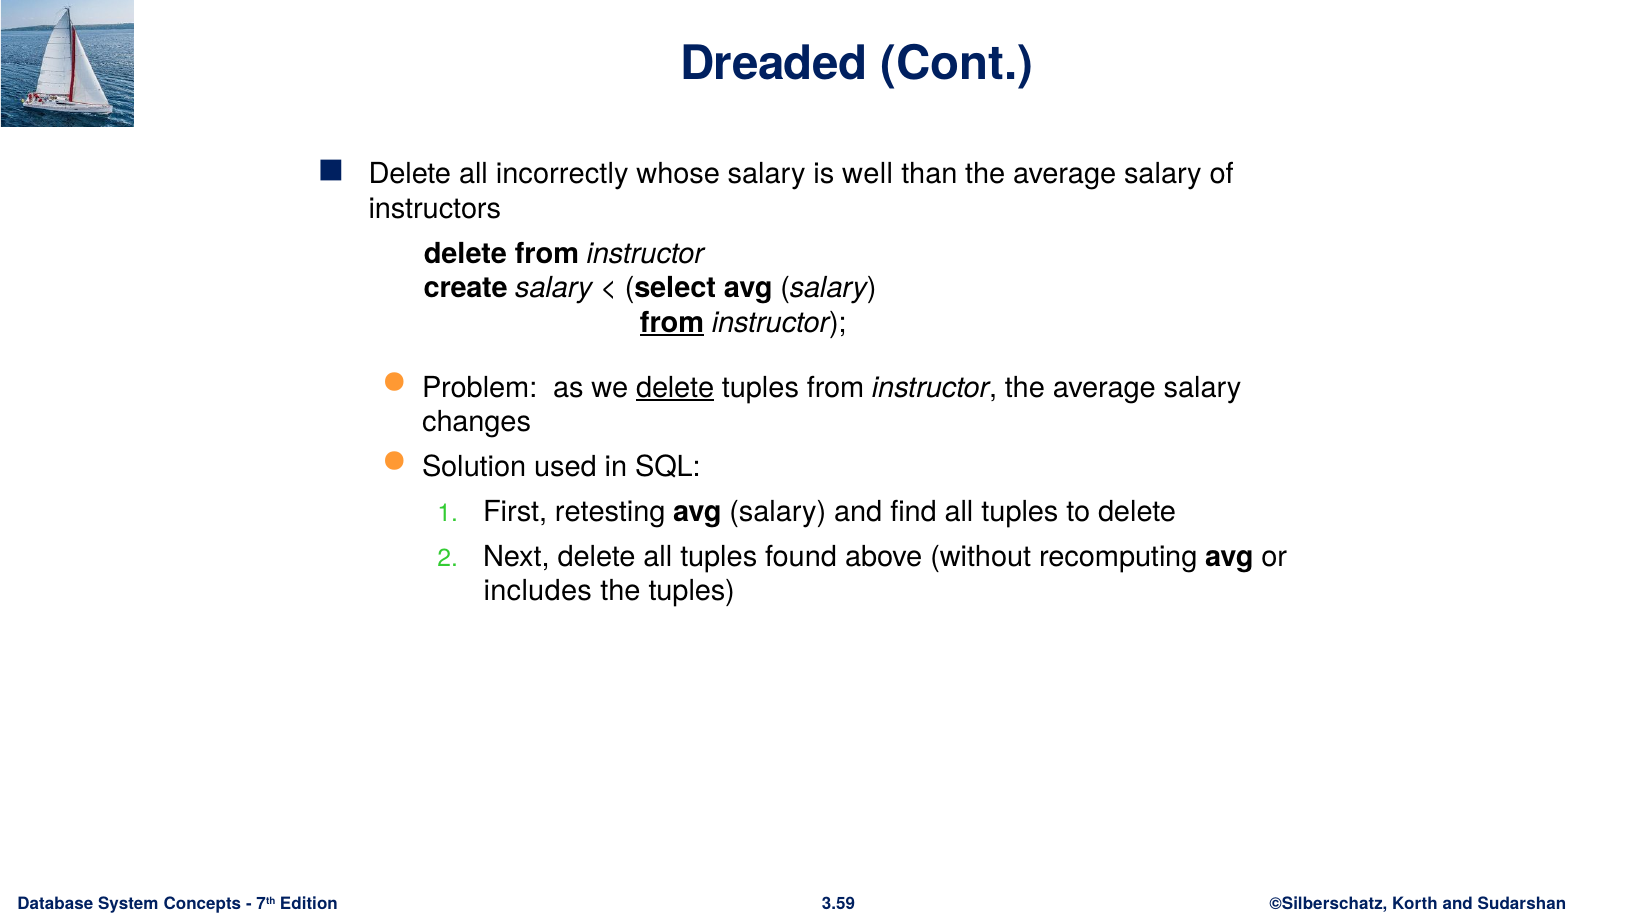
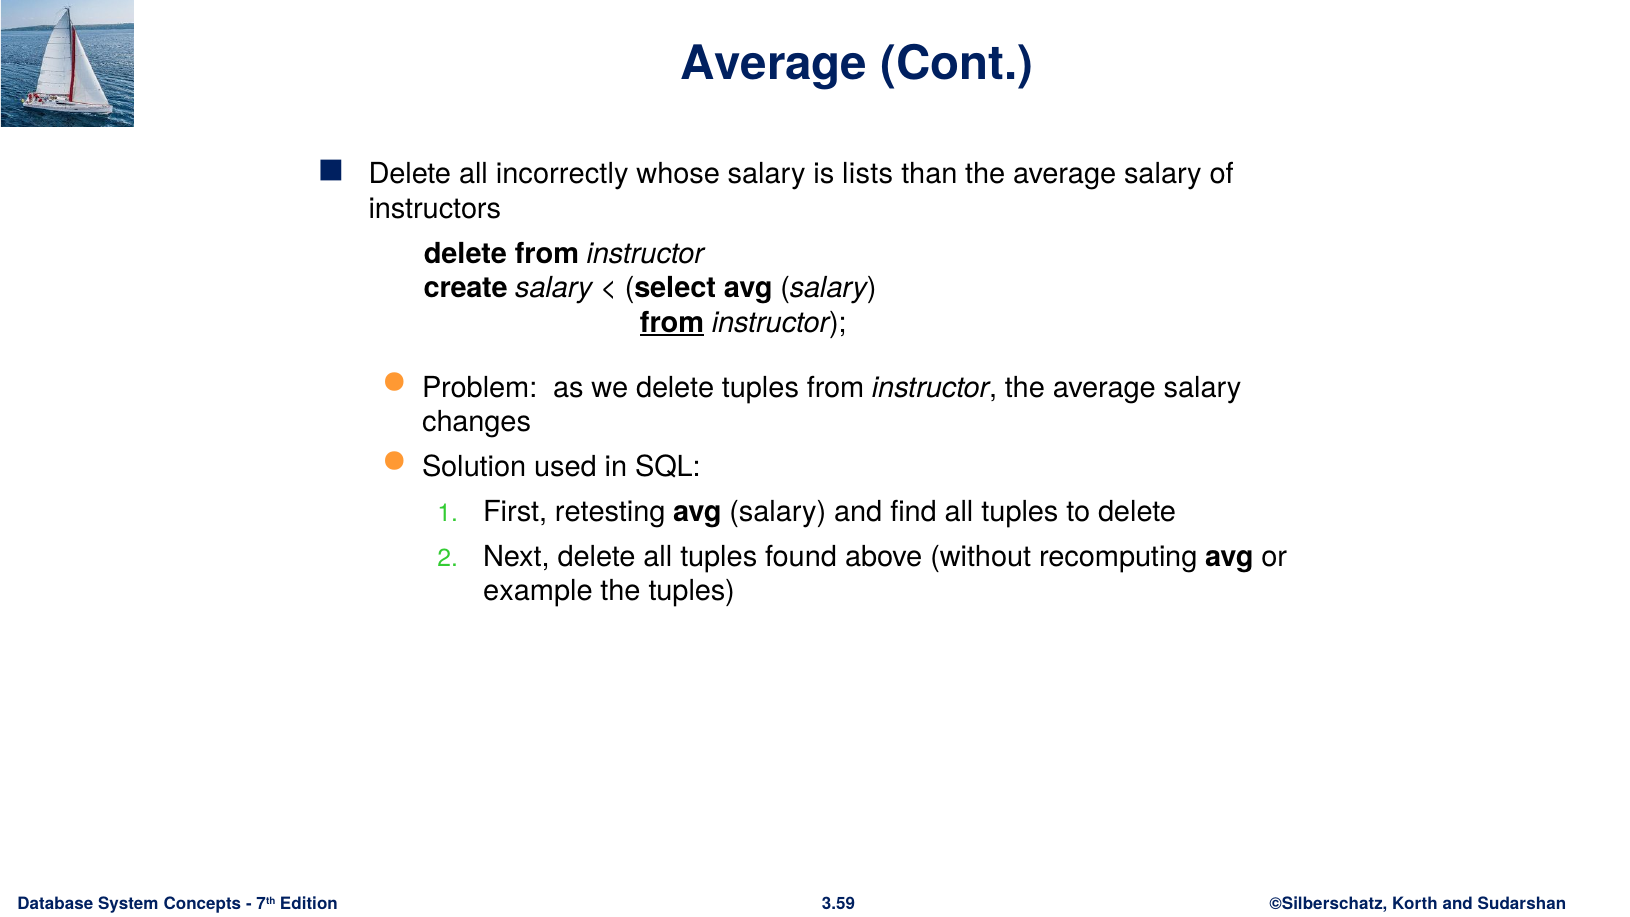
Dreaded at (774, 64): Dreaded -> Average
well: well -> lists
delete at (675, 388) underline: present -> none
includes: includes -> example
